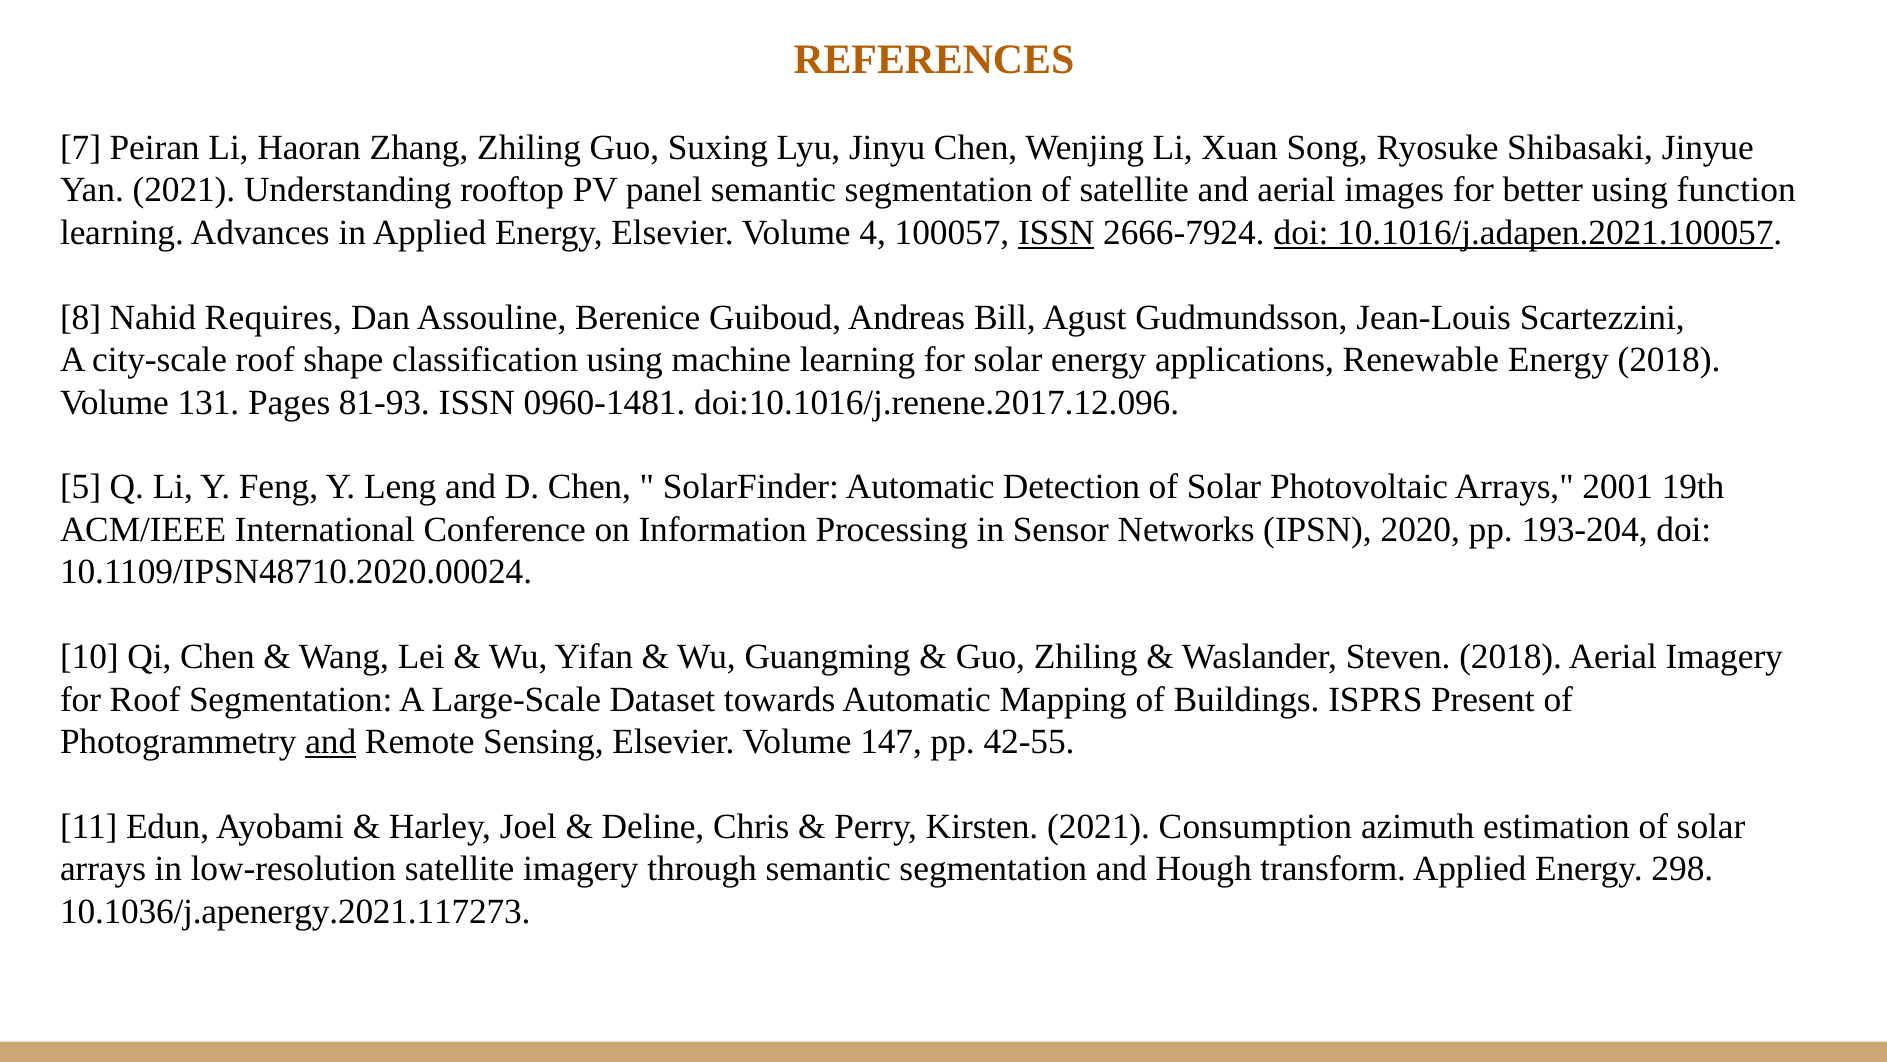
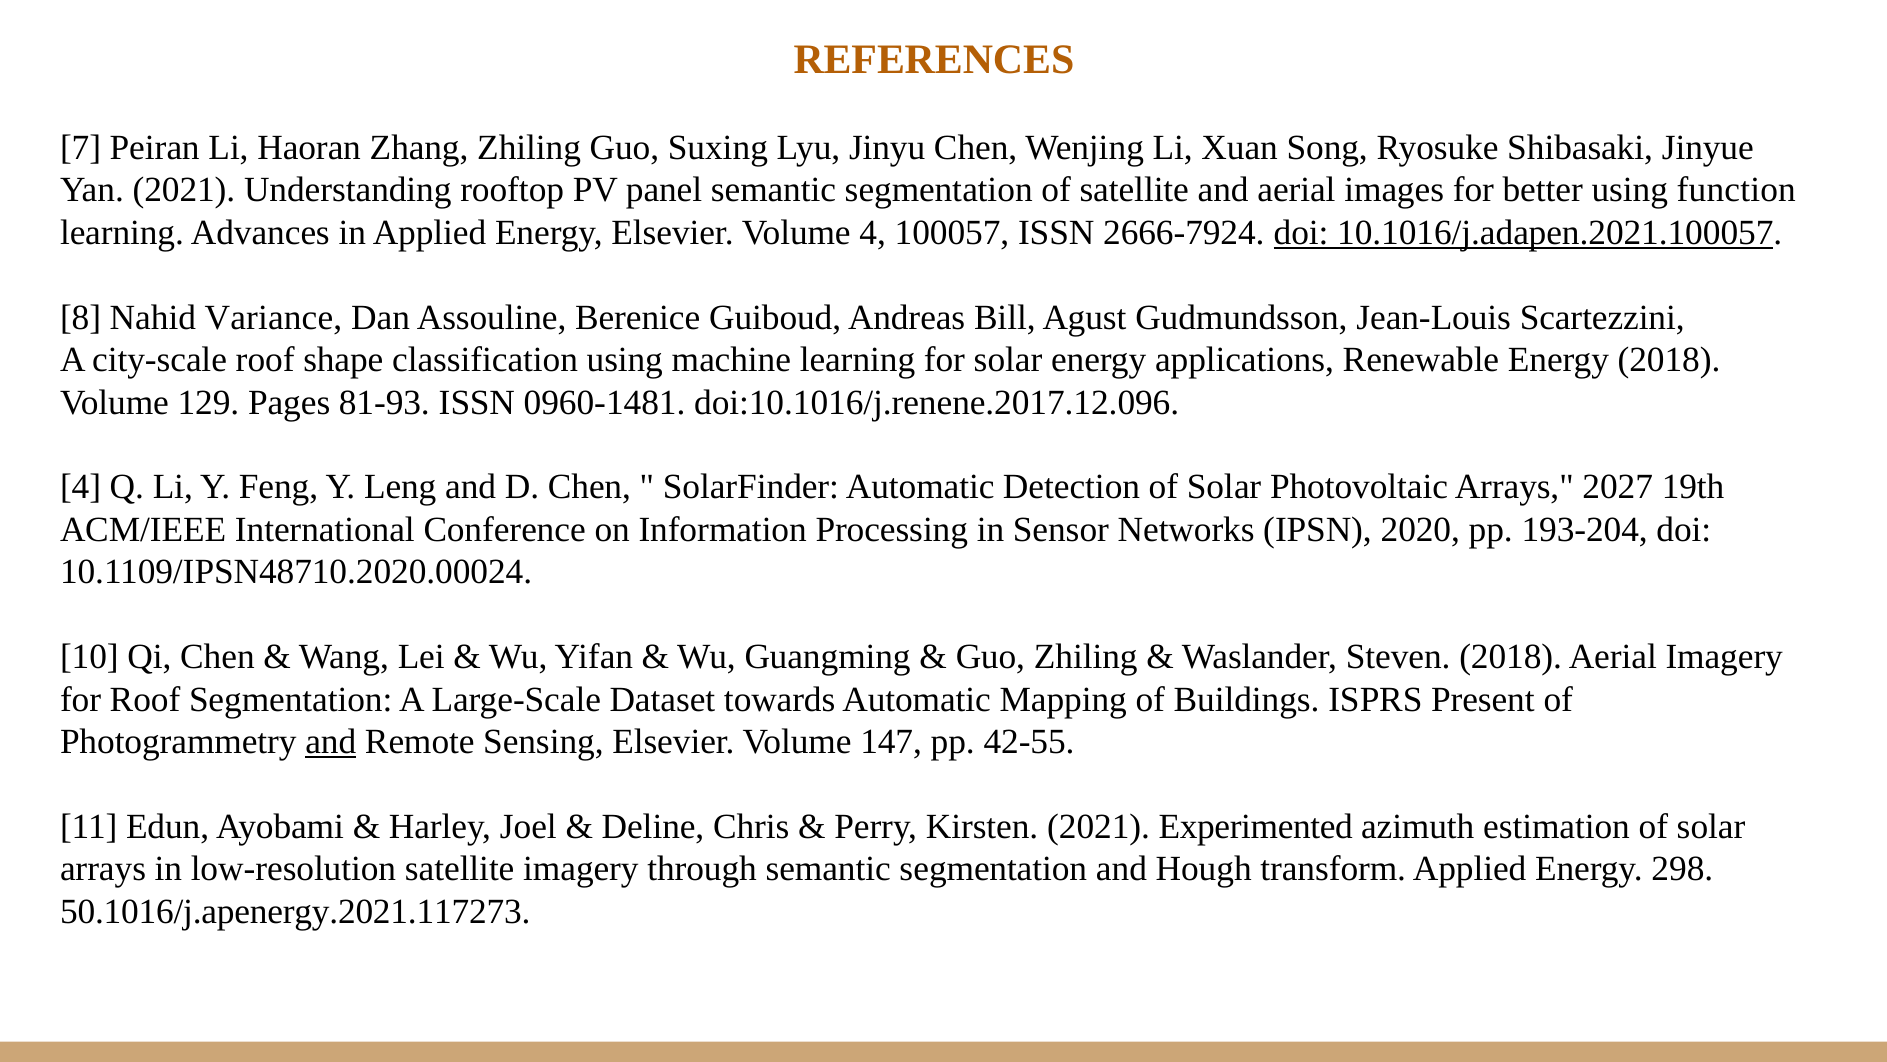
ISSN at (1056, 232) underline: present -> none
Requires: Requires -> Variance
131: 131 -> 129
5 at (81, 487): 5 -> 4
2001: 2001 -> 2027
Consumption: Consumption -> Experimented
10.1036/j.apenergy.2021.117273: 10.1036/j.apenergy.2021.117273 -> 50.1016/j.apenergy.2021.117273
